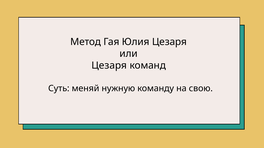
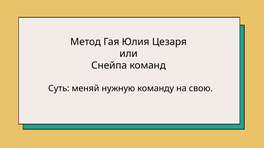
Цезаря at (109, 66): Цезаря -> Снейпа
